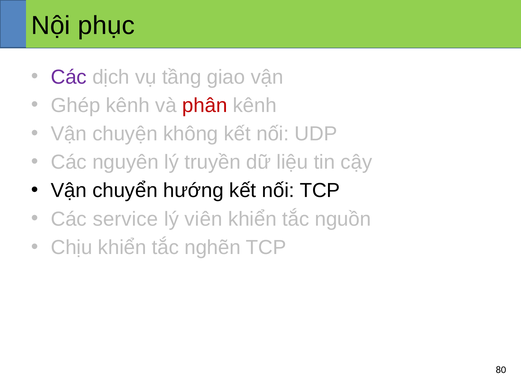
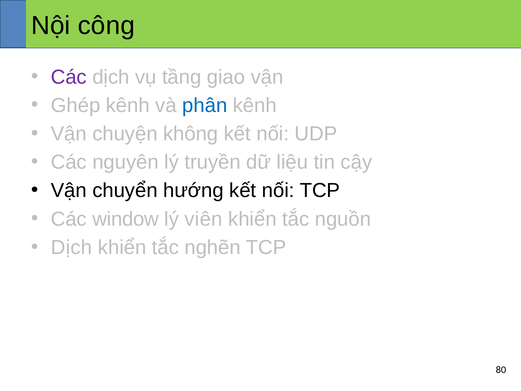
phục: phục -> công
phân colour: red -> blue
service: service -> window
Chịu at (72, 247): Chịu -> Dịch
